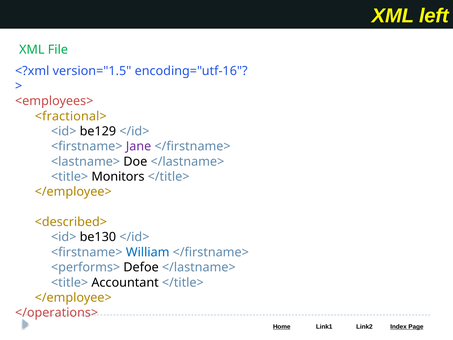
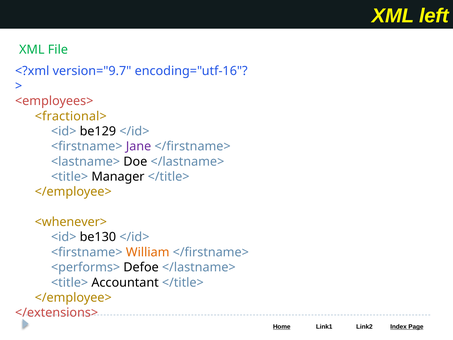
version="1.5: version="1.5 -> version="9.7
Monitors: Monitors -> Manager
<described>: <described> -> <whenever>
William colour: blue -> orange
</operations>: </operations> -> </extensions>
